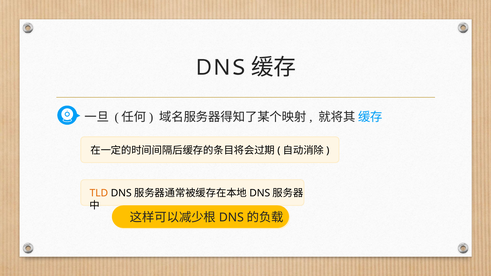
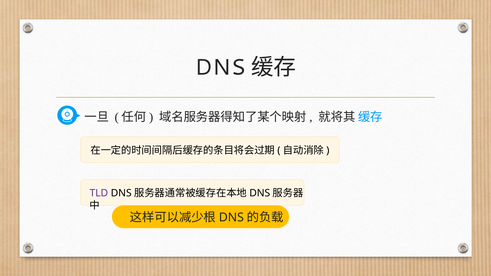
TLD colour: orange -> purple
